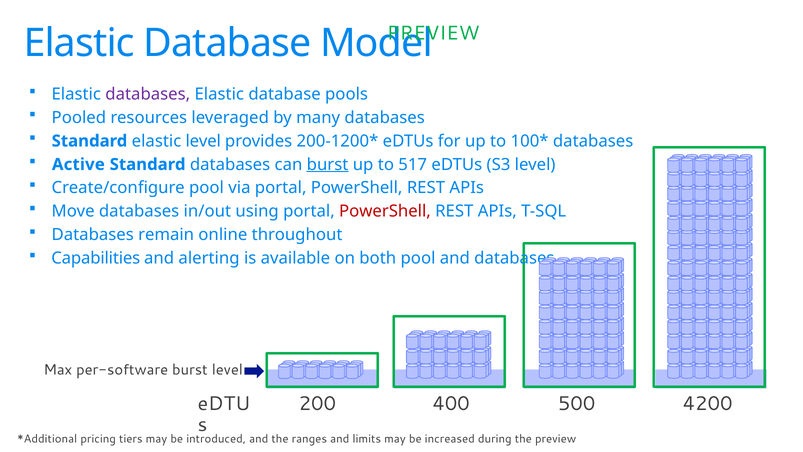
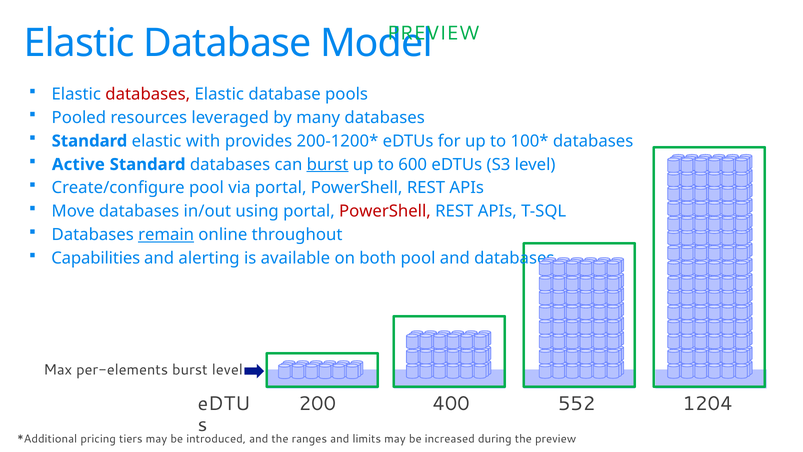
databases at (148, 94) colour: purple -> red
elastic level: level -> with
517: 517 -> 600
remain underline: none -> present
per-software: per-software -> per-elements
500: 500 -> 552
4200: 4200 -> 1204
